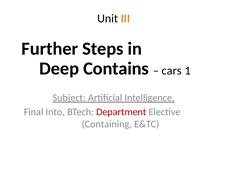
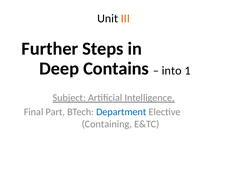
cars: cars -> into
Into: Into -> Part
Department colour: red -> blue
